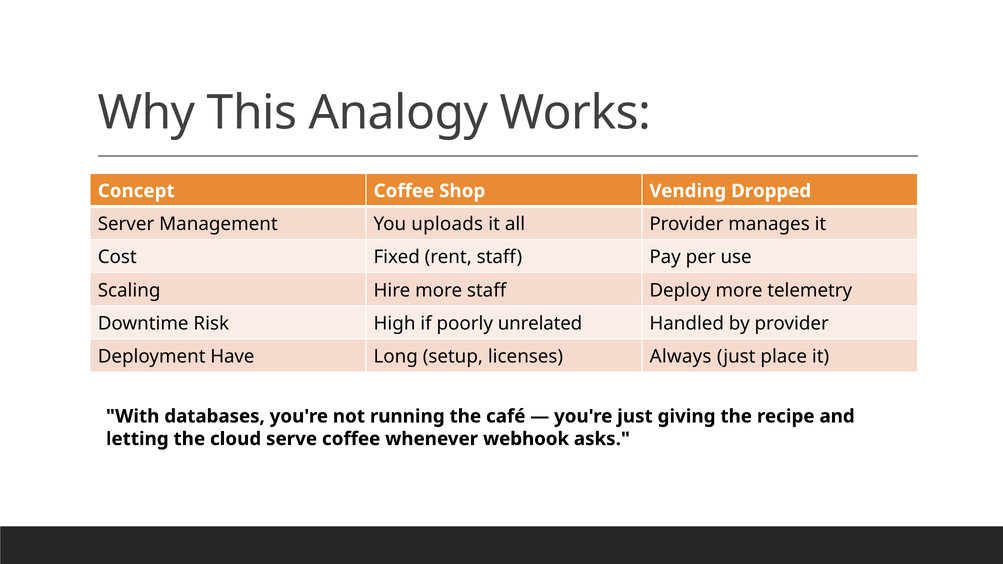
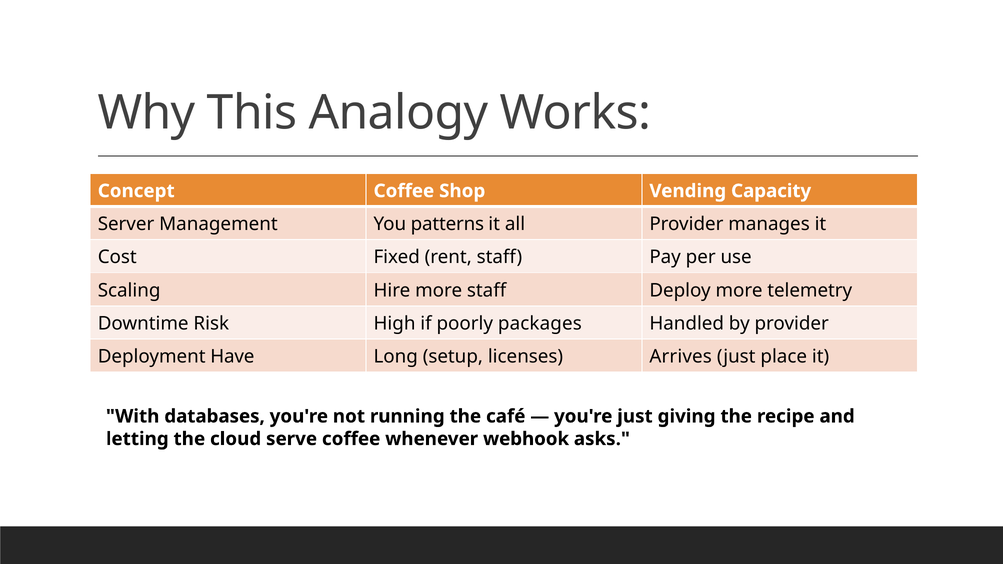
Dropped: Dropped -> Capacity
uploads: uploads -> patterns
unrelated: unrelated -> packages
Always: Always -> Arrives
